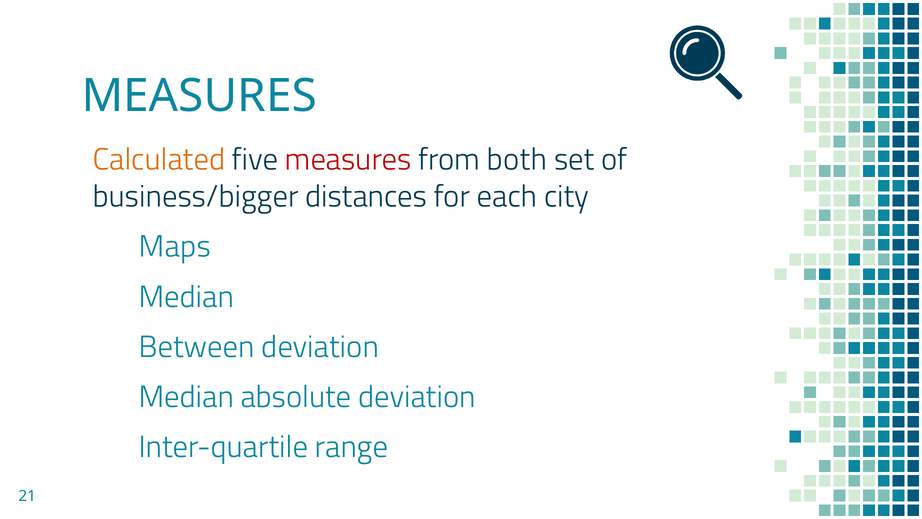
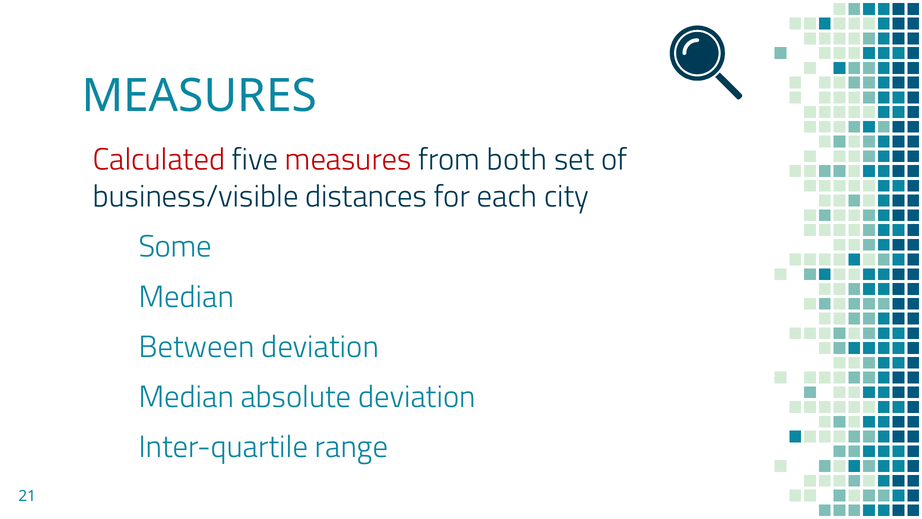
Calculated colour: orange -> red
business/bigger: business/bigger -> business/visible
Maps: Maps -> Some
